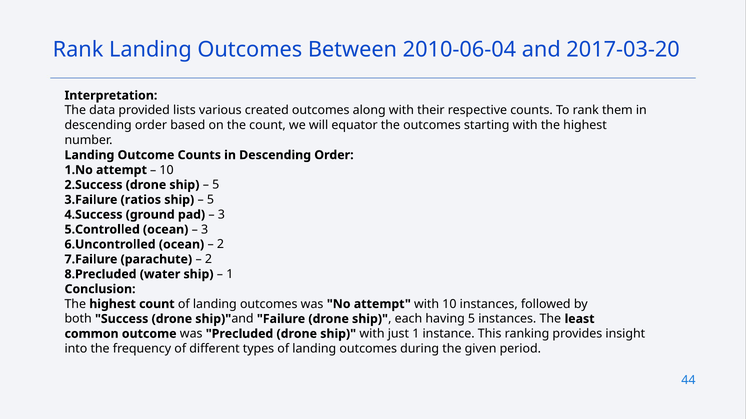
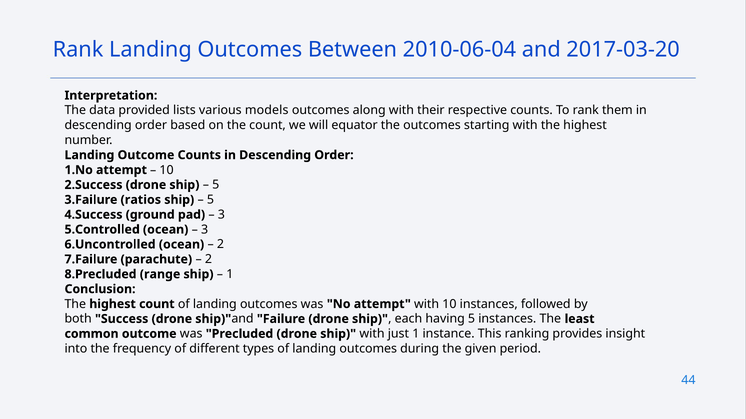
created: created -> models
water: water -> range
